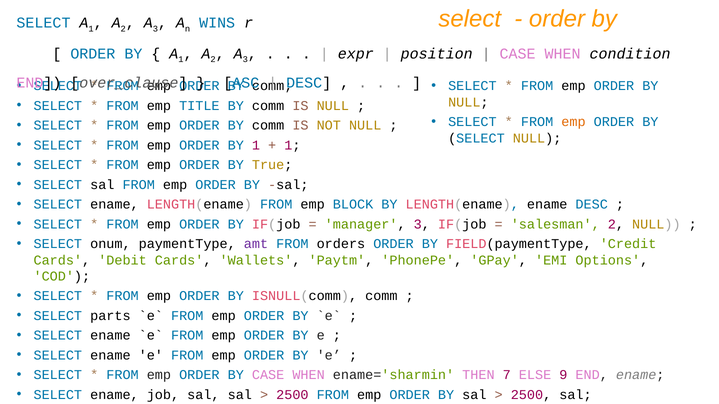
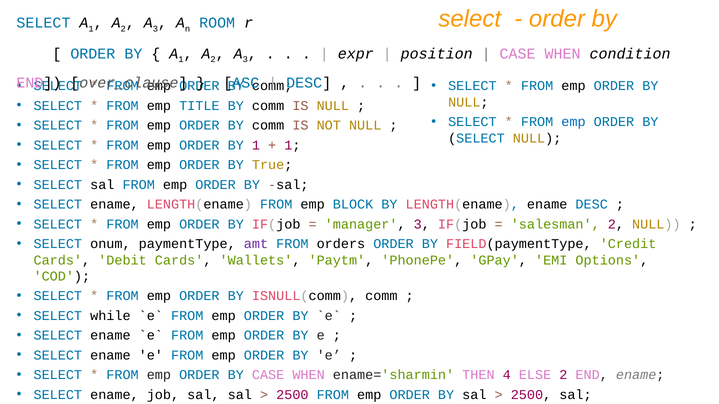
WINS: WINS -> ROOM
emp at (573, 122) colour: orange -> blue
parts: parts -> while
7: 7 -> 4
ELSE 9: 9 -> 2
